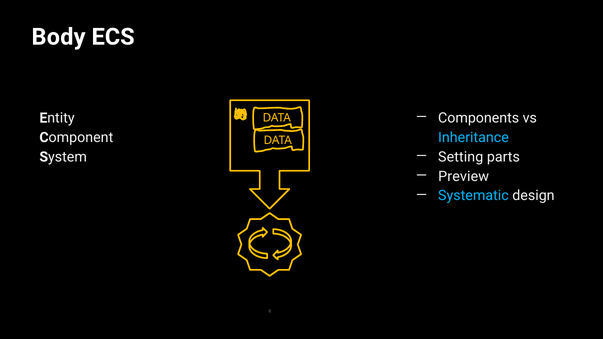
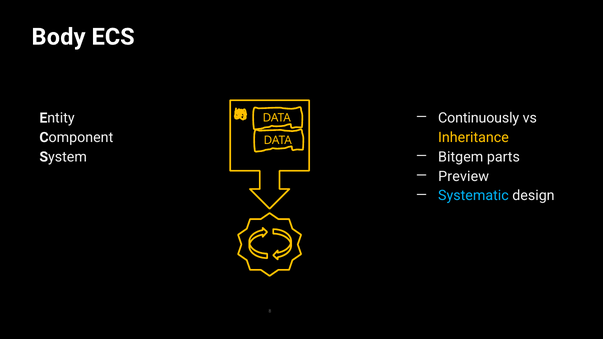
Components: Components -> Continuously
Inheritance colour: light blue -> yellow
Setting: Setting -> Bitgem
